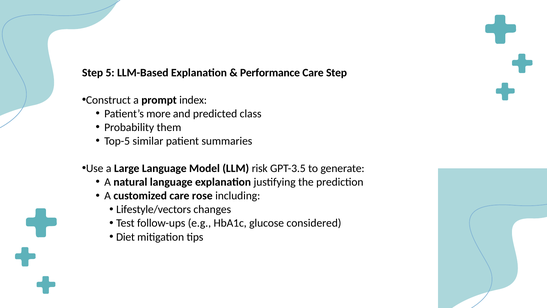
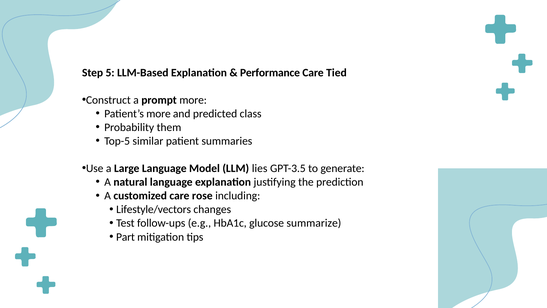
Care Step: Step -> Tied
prompt index: index -> more
risk: risk -> lies
considered: considered -> summarize
Diet: Diet -> Part
